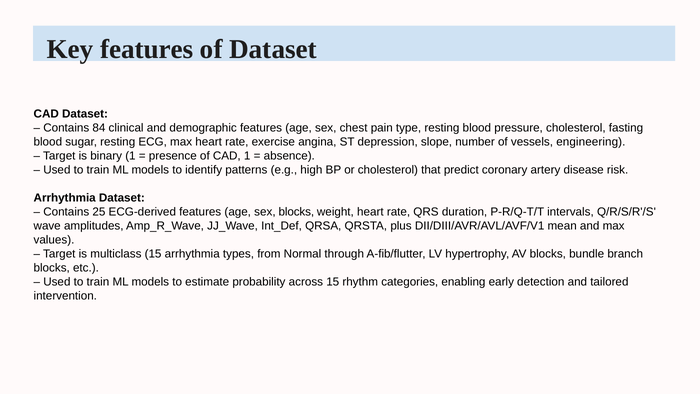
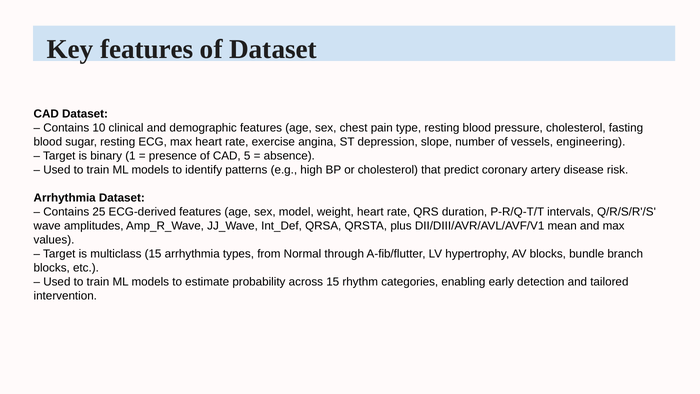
84: 84 -> 10
CAD 1: 1 -> 5
sex blocks: blocks -> model
